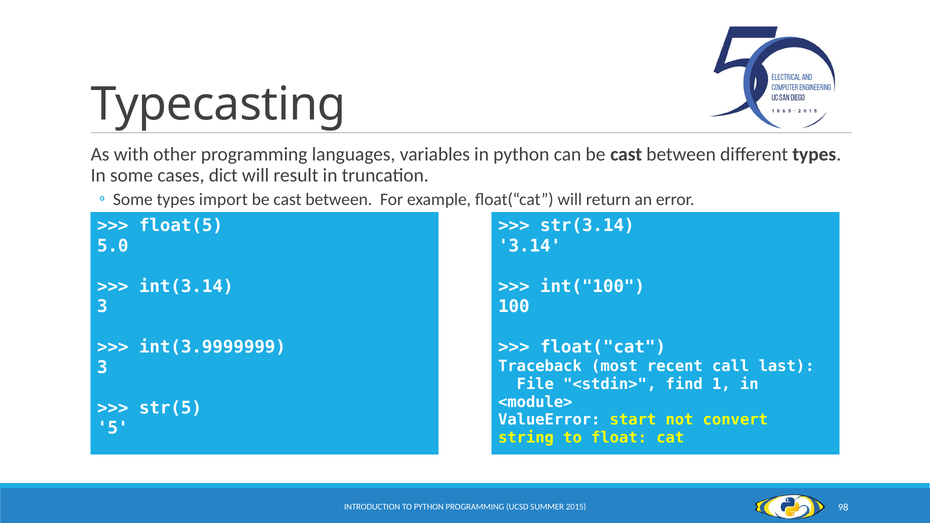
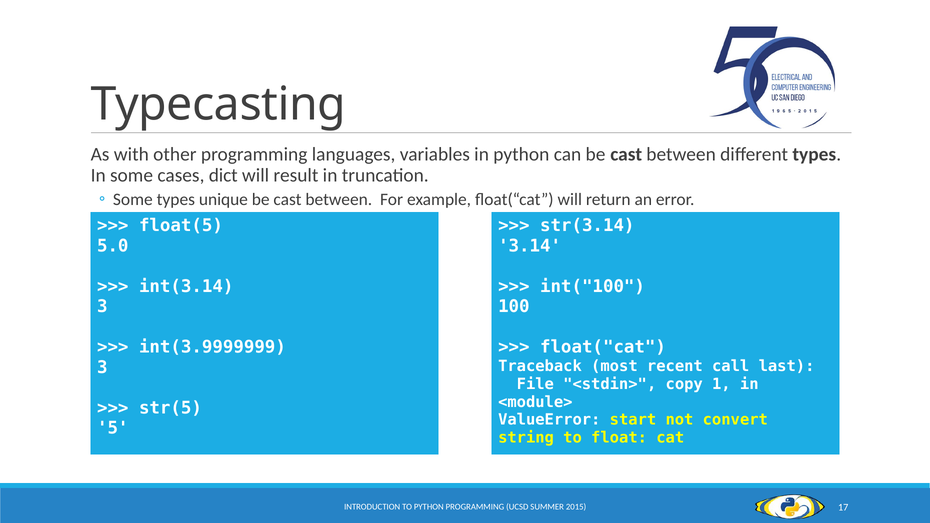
import: import -> unique
find: find -> copy
98: 98 -> 17
